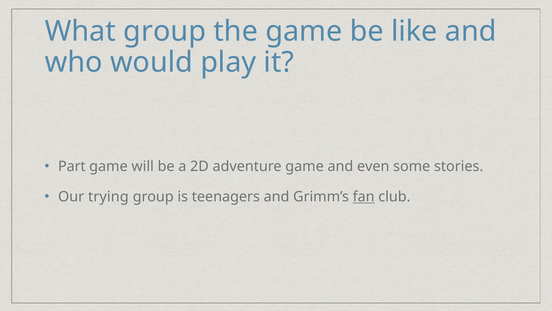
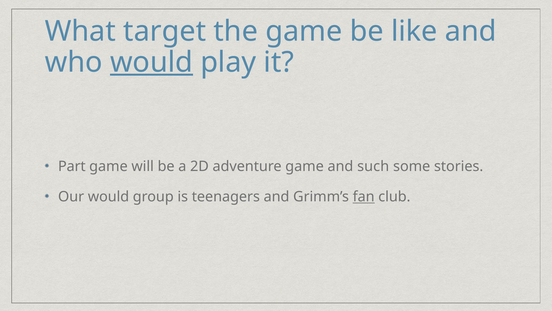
What group: group -> target
would at (151, 62) underline: none -> present
even: even -> such
Our trying: trying -> would
